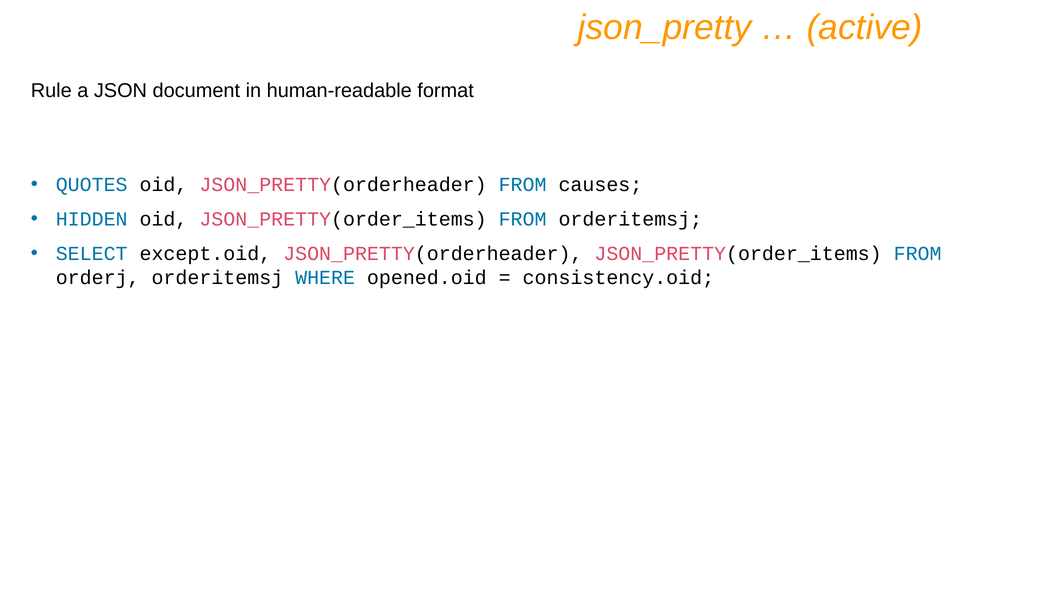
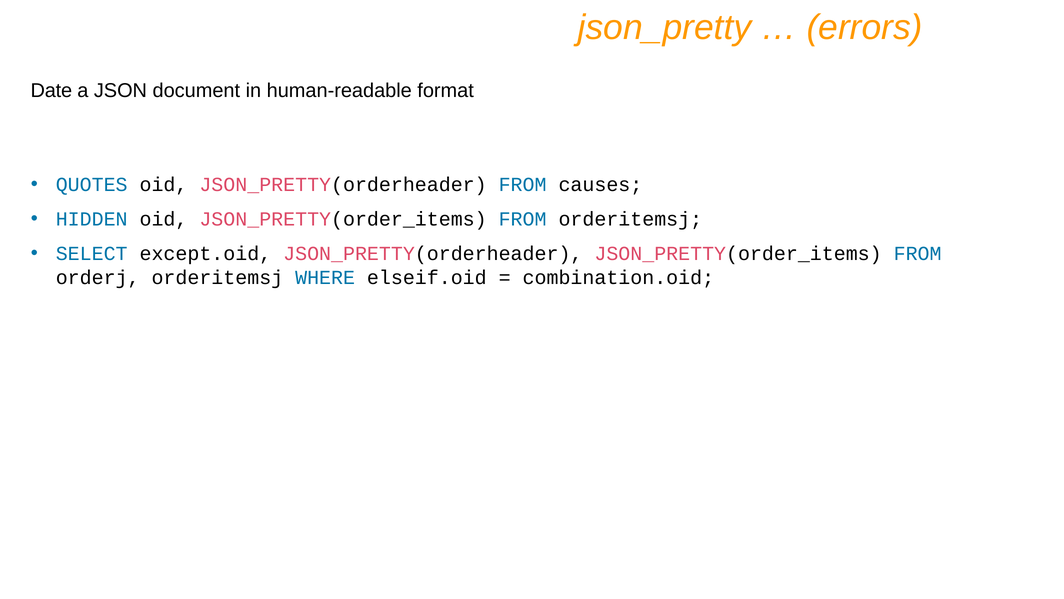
active: active -> errors
Rule: Rule -> Date
opened.oid: opened.oid -> elseif.oid
consistency.oid: consistency.oid -> combination.oid
